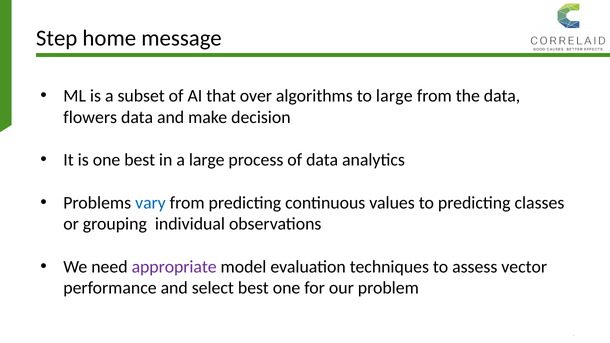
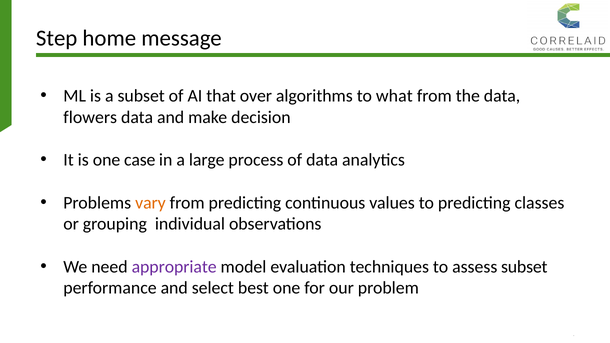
to large: large -> what
one best: best -> case
vary colour: blue -> orange
assess vector: vector -> subset
